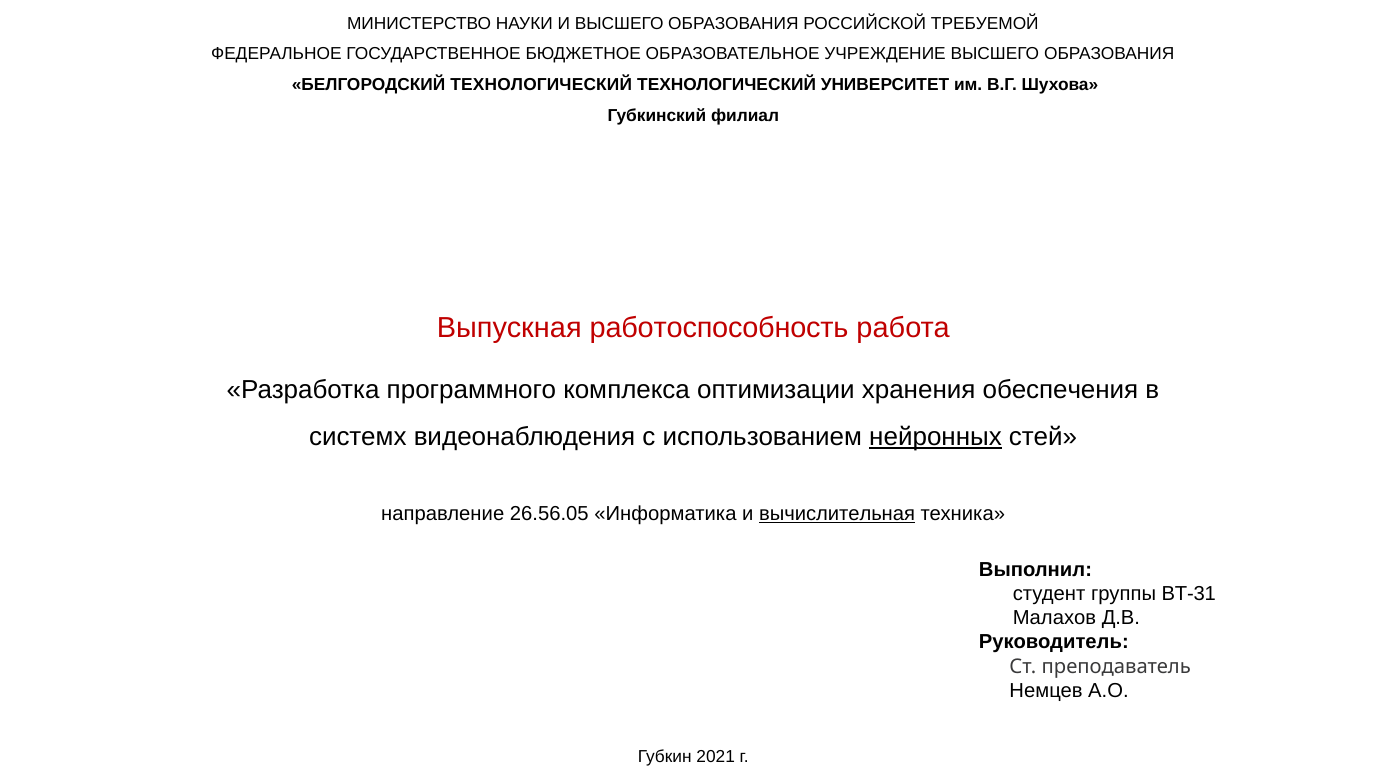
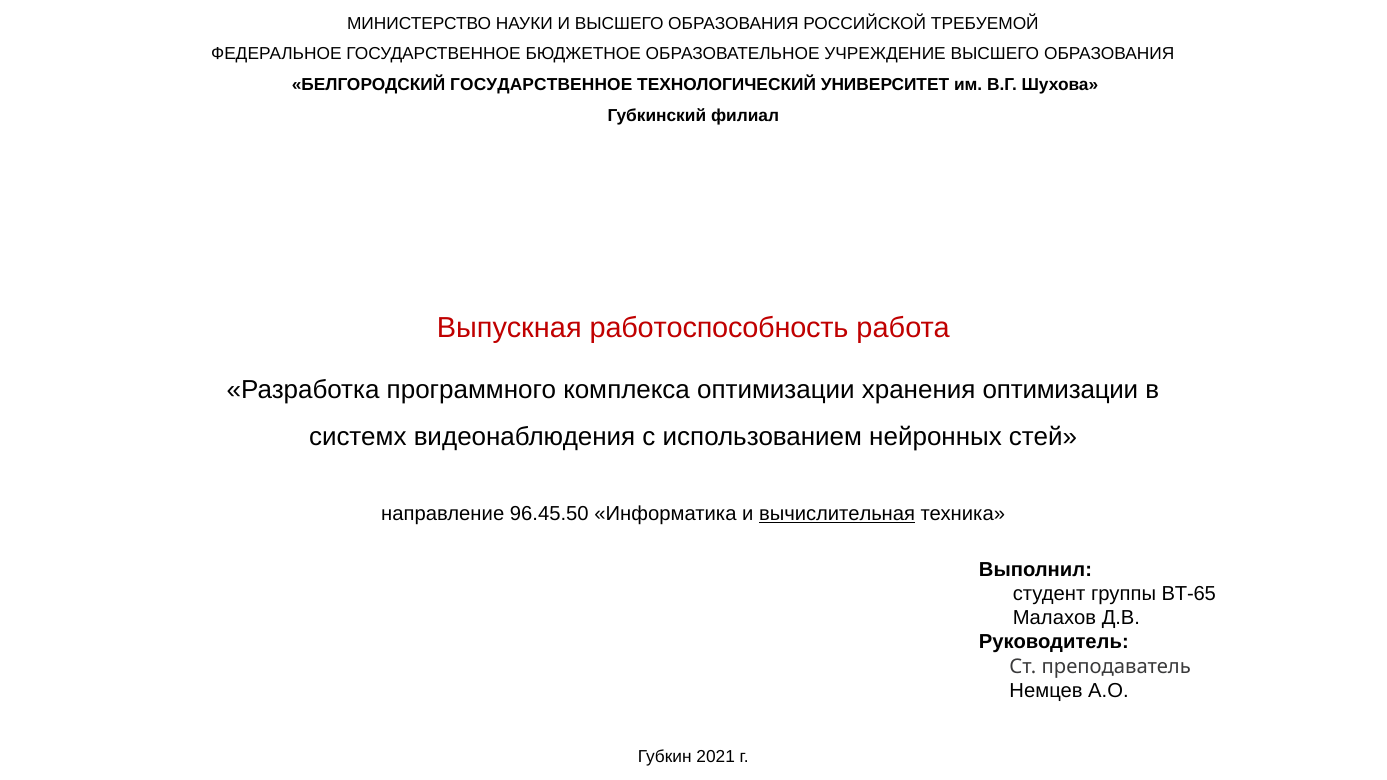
БЕЛГОРОДСКИЙ ТЕХНОЛОГИЧЕСКИЙ: ТЕХНОЛОГИЧЕСКИЙ -> ГОСУДАРСТВЕННОЕ
хранения обеспечения: обеспечения -> оптимизации
нейронных underline: present -> none
26.56.05: 26.56.05 -> 96.45.50
ВТ-31: ВТ-31 -> ВТ-65
